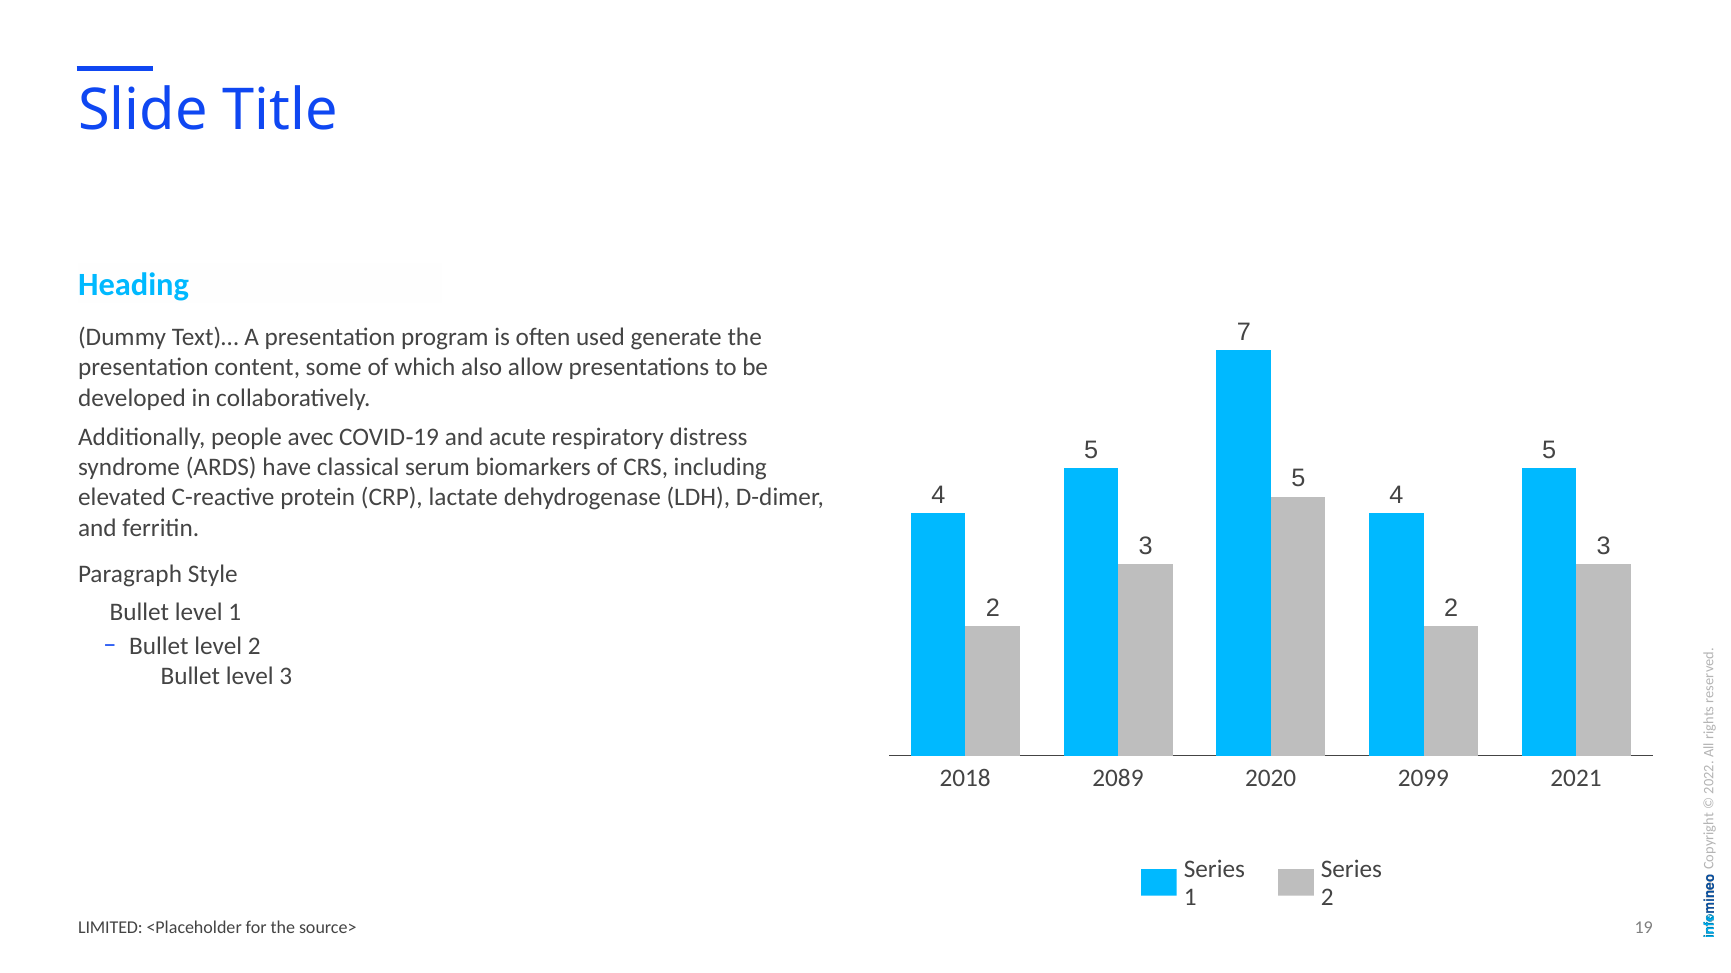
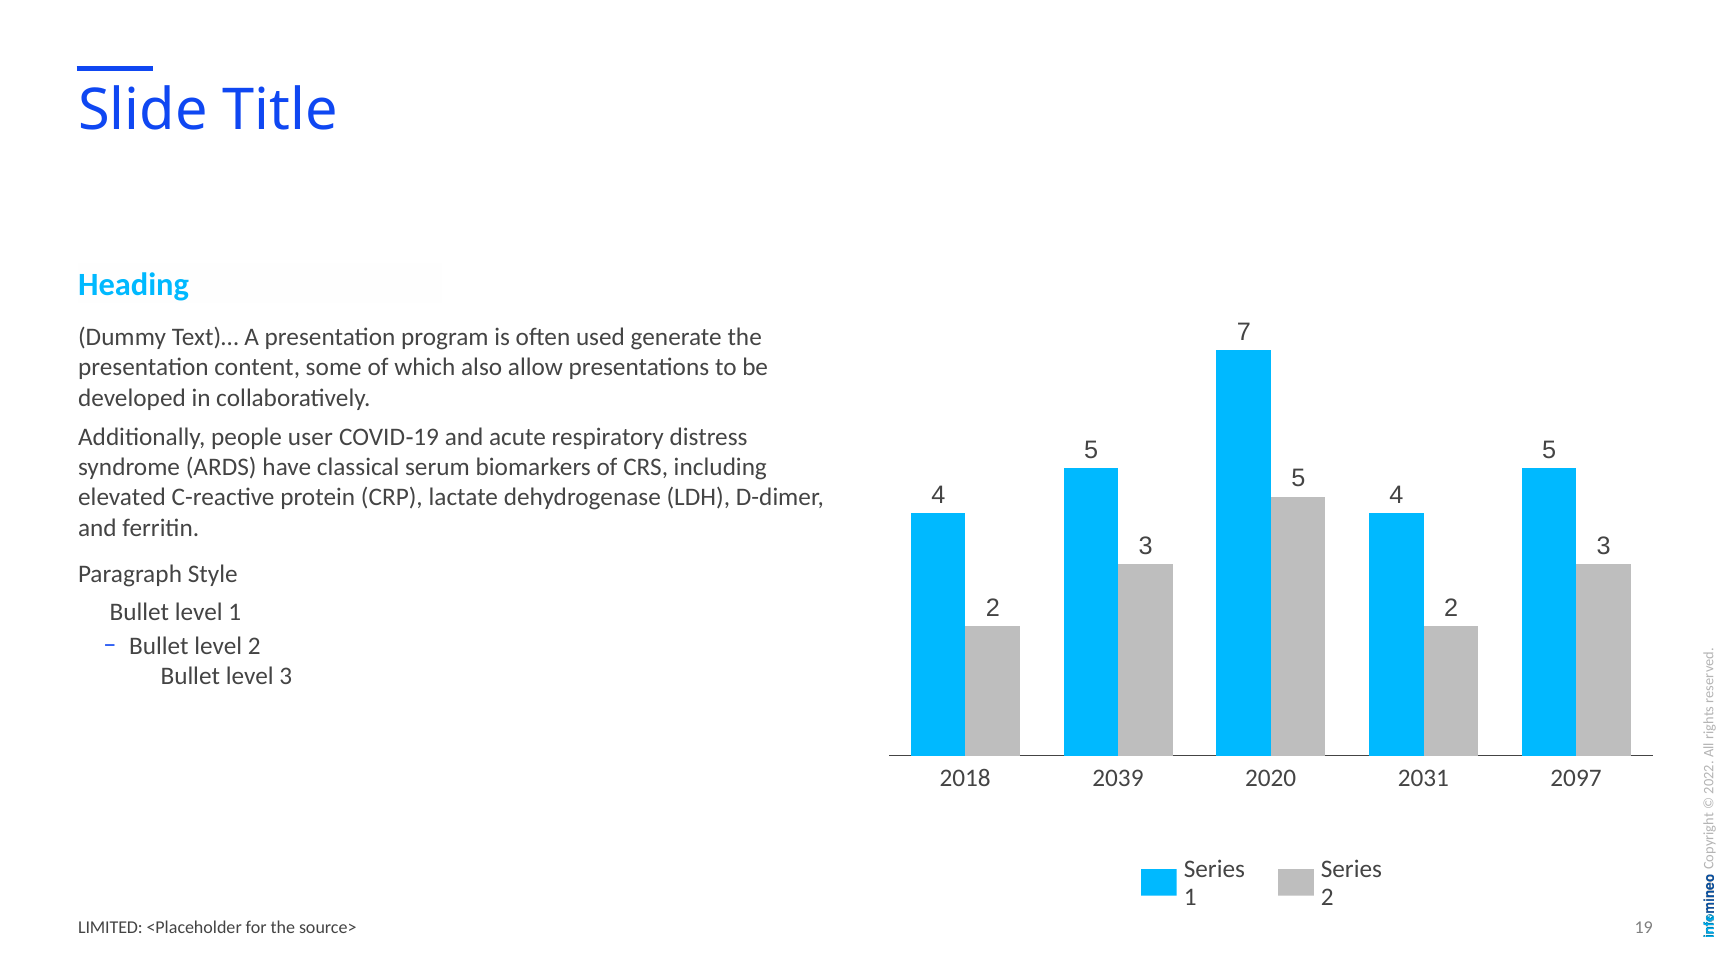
avec: avec -> user
2089: 2089 -> 2039
2099: 2099 -> 2031
2021: 2021 -> 2097
